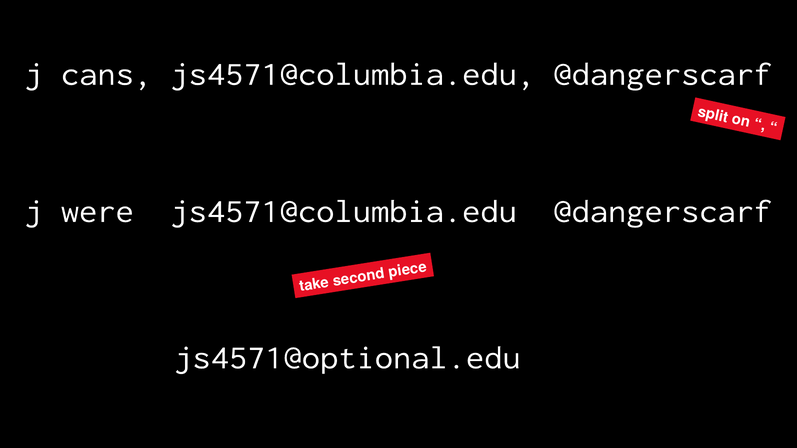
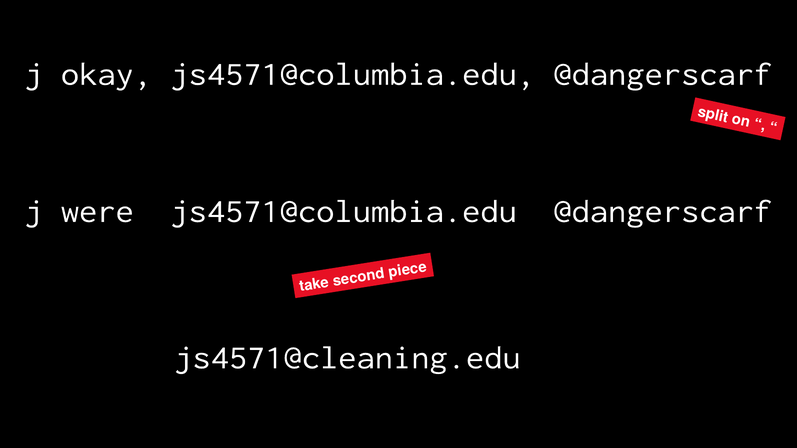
cans: cans -> okay
js4571@optional.edu: js4571@optional.edu -> js4571@cleaning.edu
